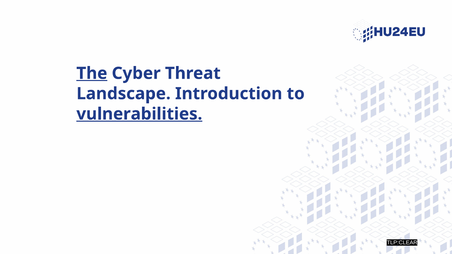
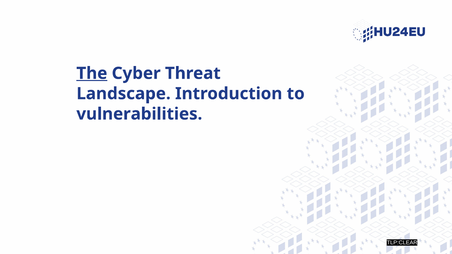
vulnerabilities underline: present -> none
